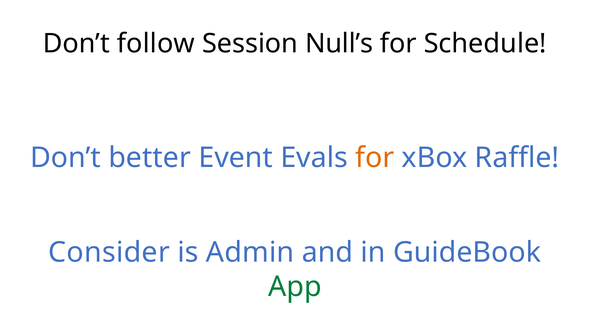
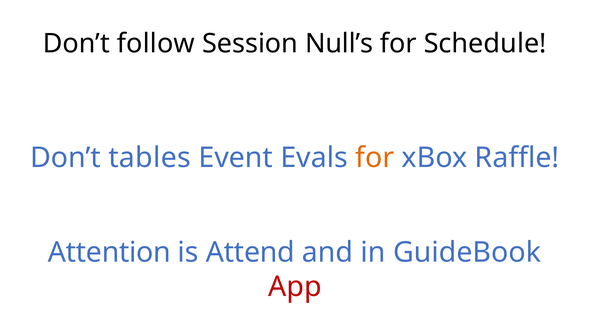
better: better -> tables
Consider: Consider -> Attention
Admin: Admin -> Attend
App colour: green -> red
